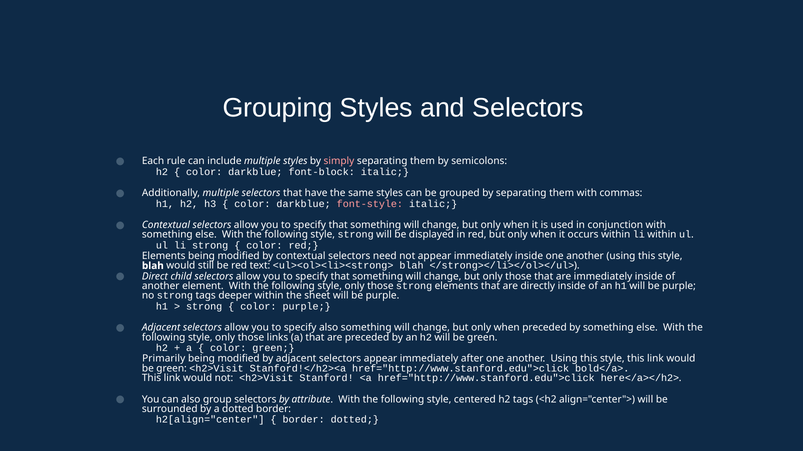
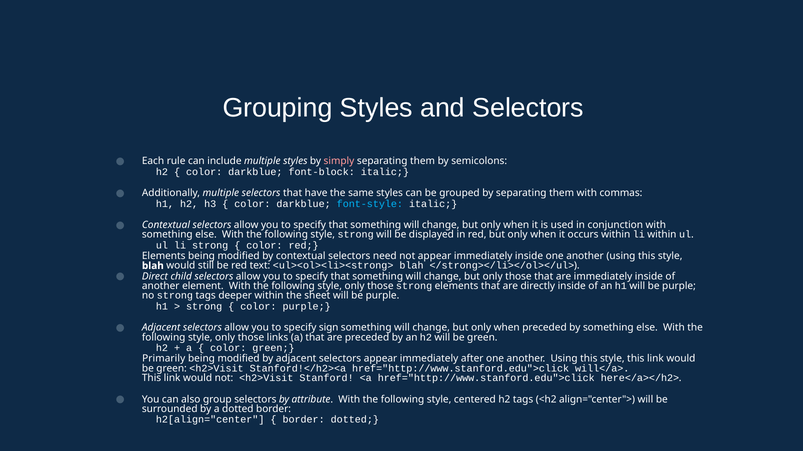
font-style colour: pink -> light blue
specify also: also -> sign
bold</a>: bold</a> -> will</a>
